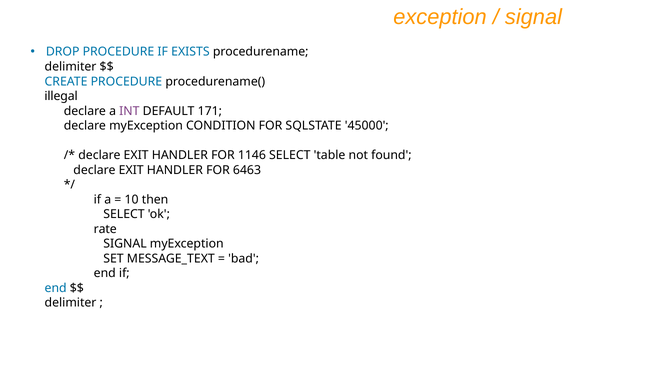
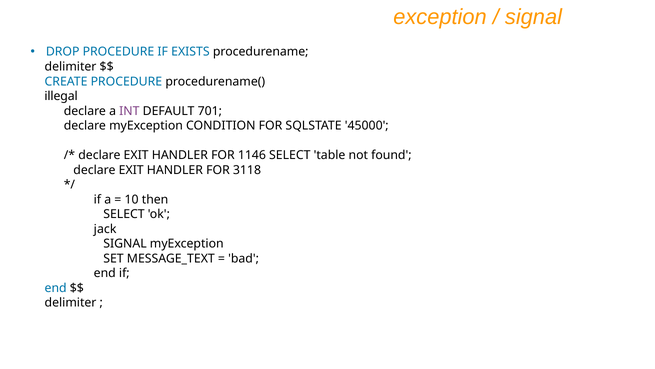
171: 171 -> 701
6463: 6463 -> 3118
rate: rate -> jack
